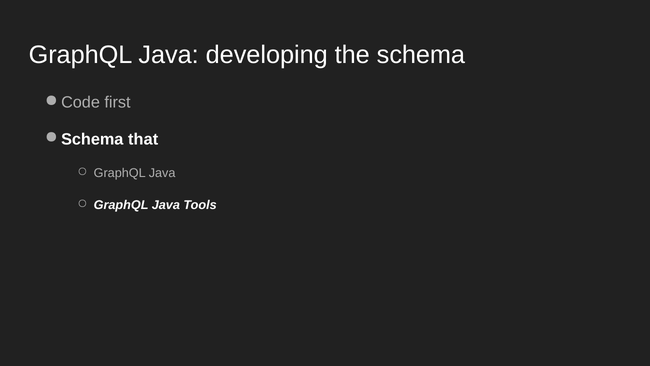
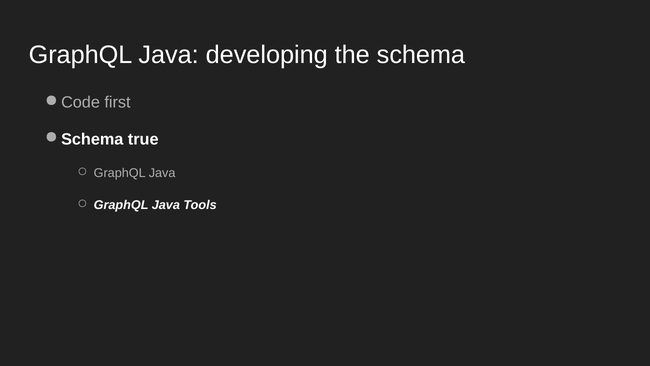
that: that -> true
